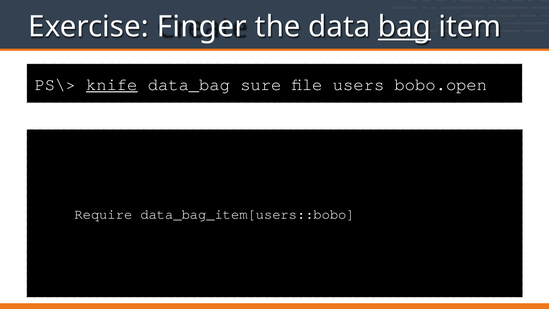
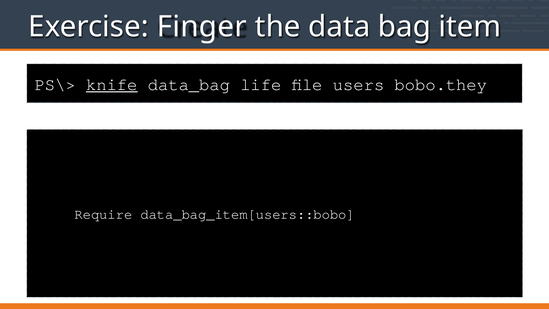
bag underline: present -> none
sure: sure -> life
bobo.open: bobo.open -> bobo.they
